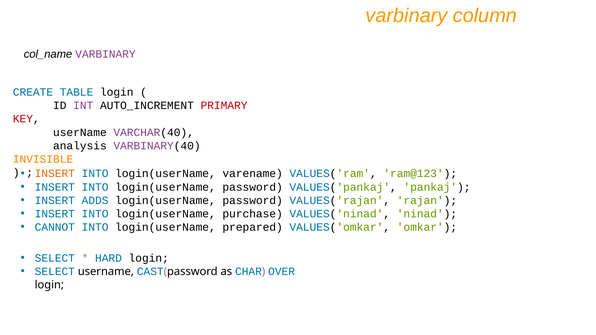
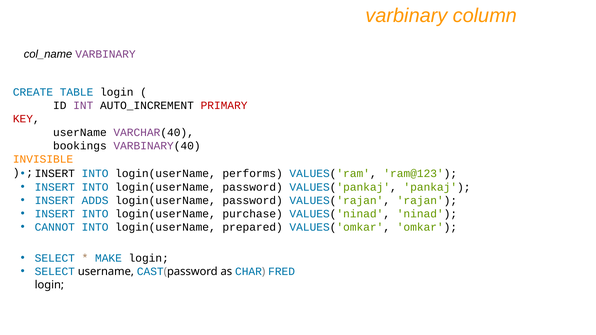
analysis: analysis -> bookings
INSERT at (55, 174) colour: orange -> black
varename: varename -> performs
HARD: HARD -> MAKE
OVER: OVER -> FRED
